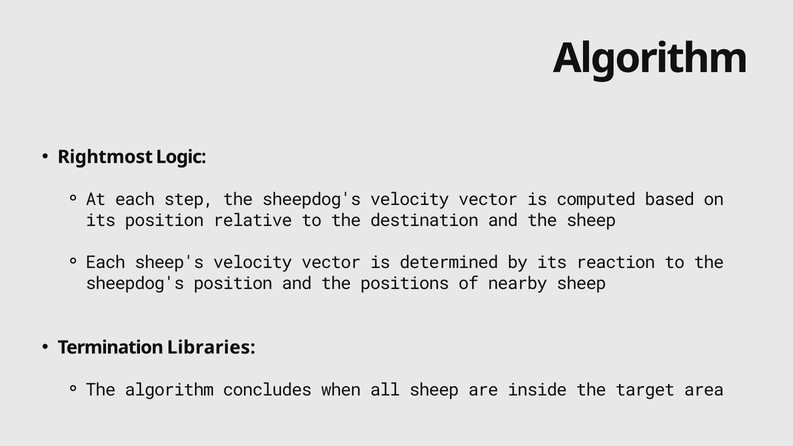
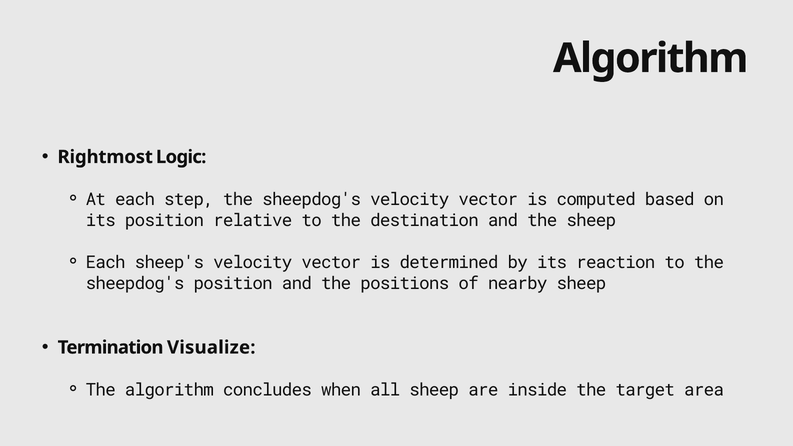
Libraries: Libraries -> Visualize
